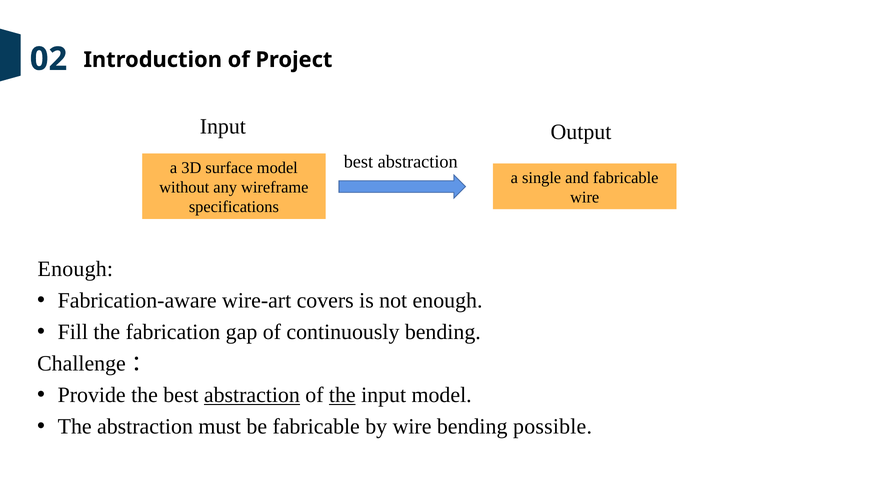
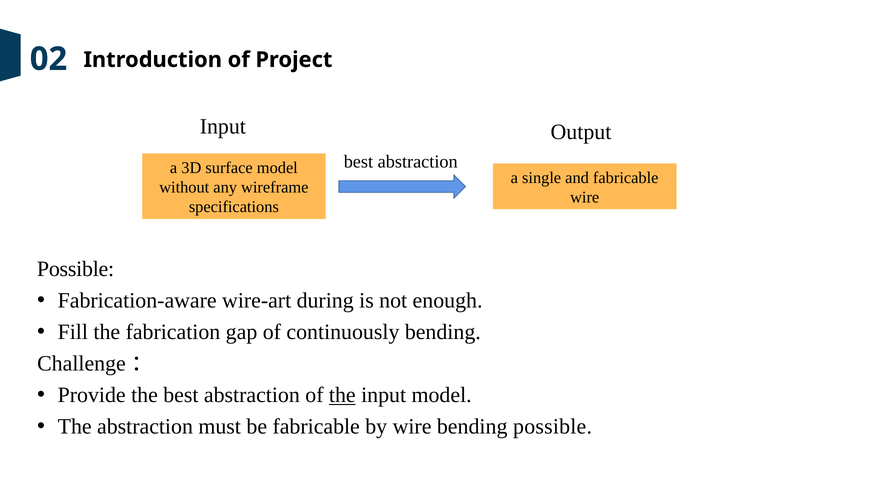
Enough at (75, 269): Enough -> Possible
covers: covers -> during
abstraction at (252, 395) underline: present -> none
